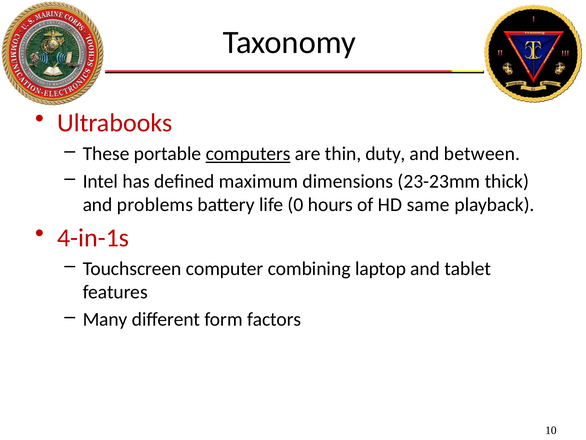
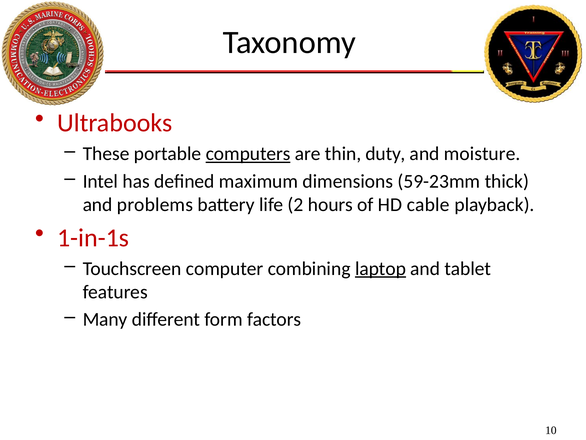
between: between -> moisture
23-23mm: 23-23mm -> 59-23mm
0: 0 -> 2
same: same -> cable
4-in-1s: 4-in-1s -> 1-in-1s
laptop underline: none -> present
